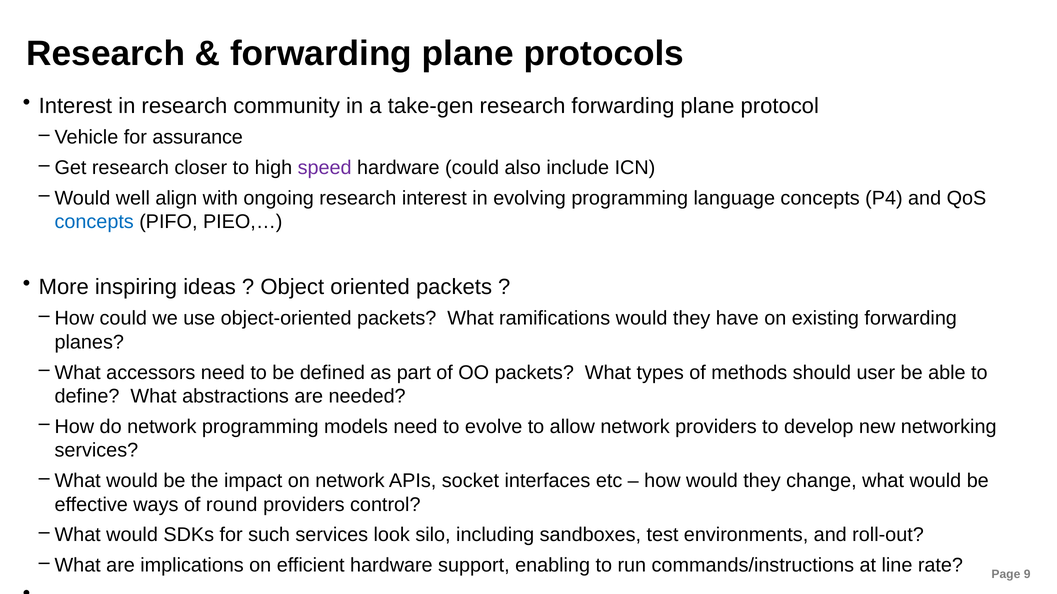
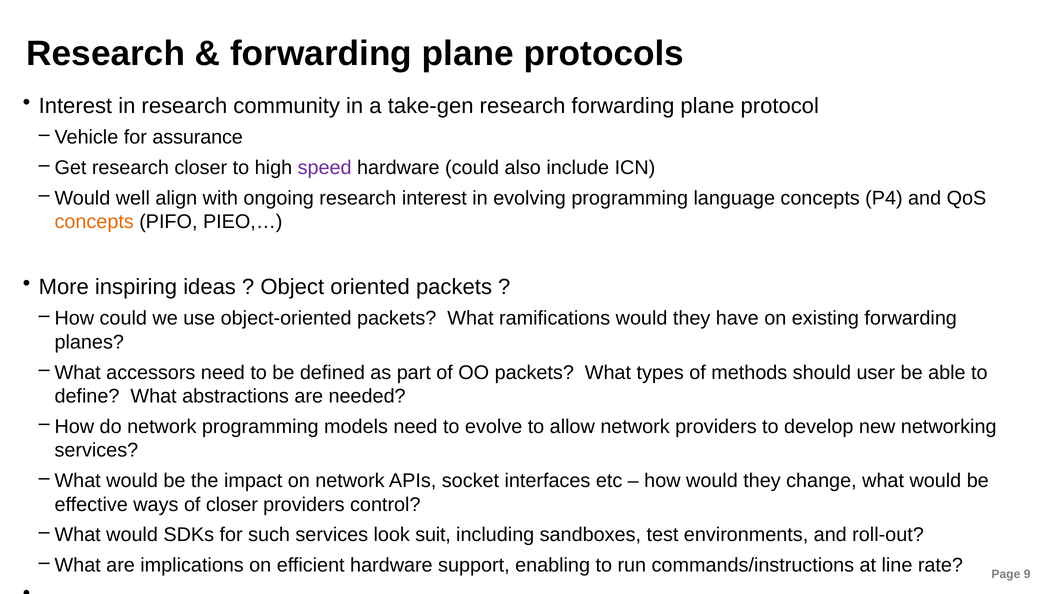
concepts at (94, 222) colour: blue -> orange
of round: round -> closer
silo: silo -> suit
